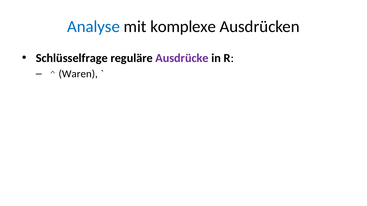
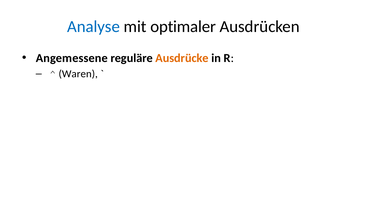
komplexe: komplexe -> optimaler
Schlüsselfrage: Schlüsselfrage -> Angemessene
Ausdrücke colour: purple -> orange
